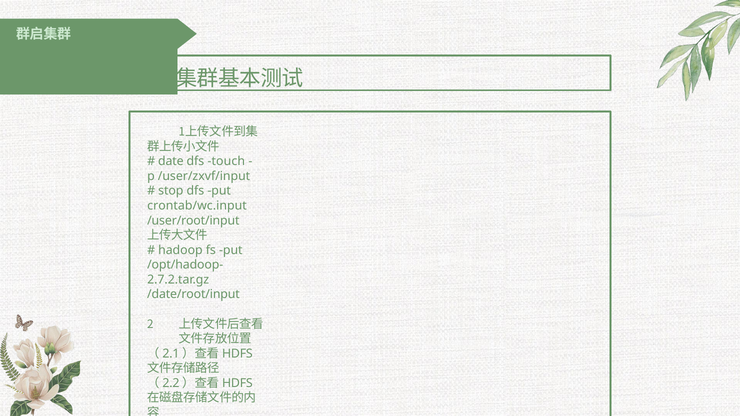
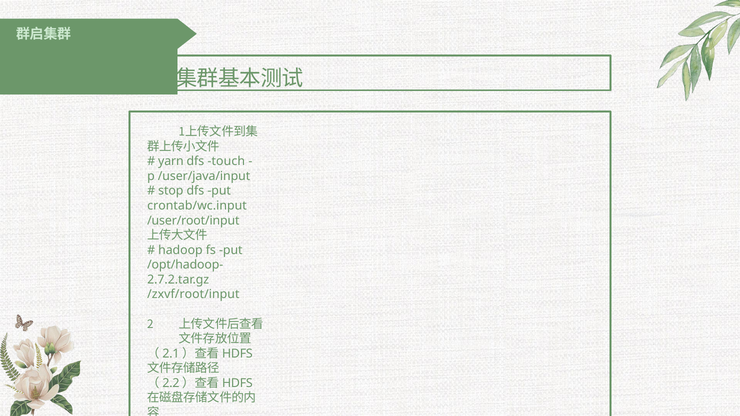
date: date -> yarn
/user/zxvf/input: /user/zxvf/input -> /user/java/input
/date/root/input: /date/root/input -> /zxvf/root/input
